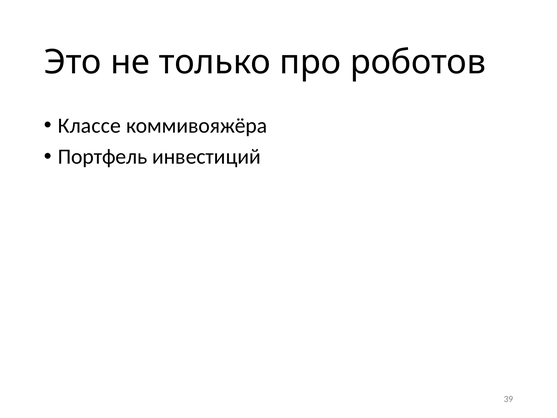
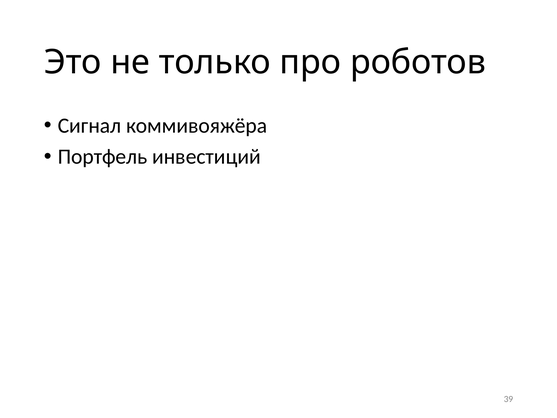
Классе: Классе -> Сигнал
